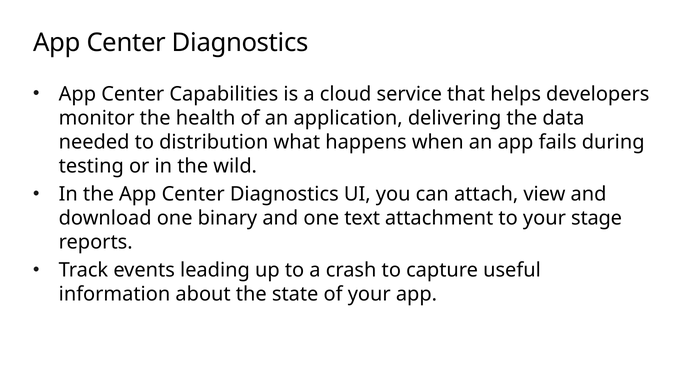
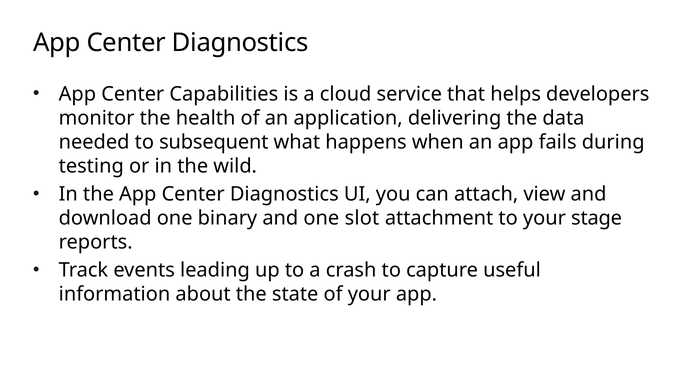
distribution: distribution -> subsequent
text: text -> slot
